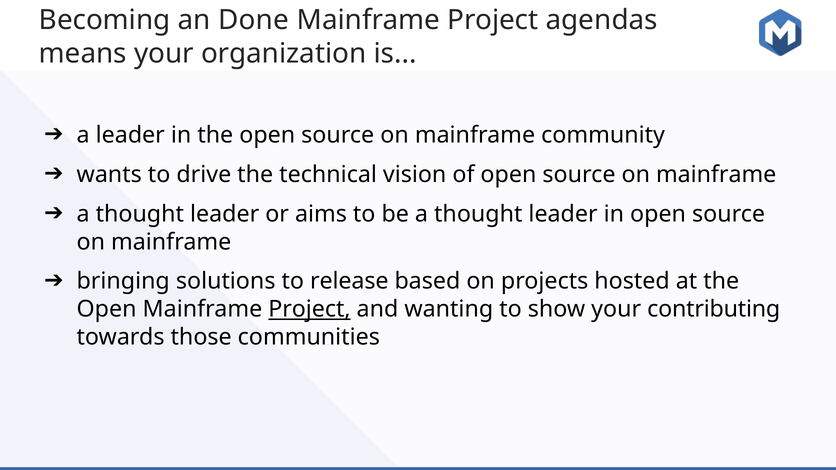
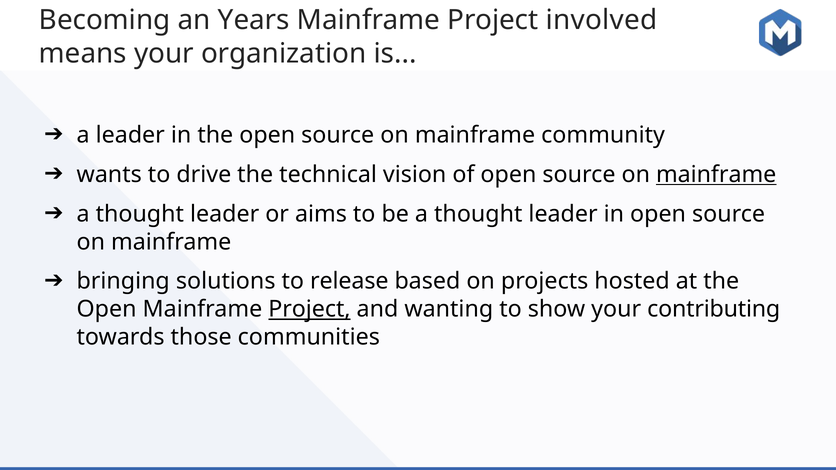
Done: Done -> Years
agendas: agendas -> involved
mainframe at (716, 175) underline: none -> present
